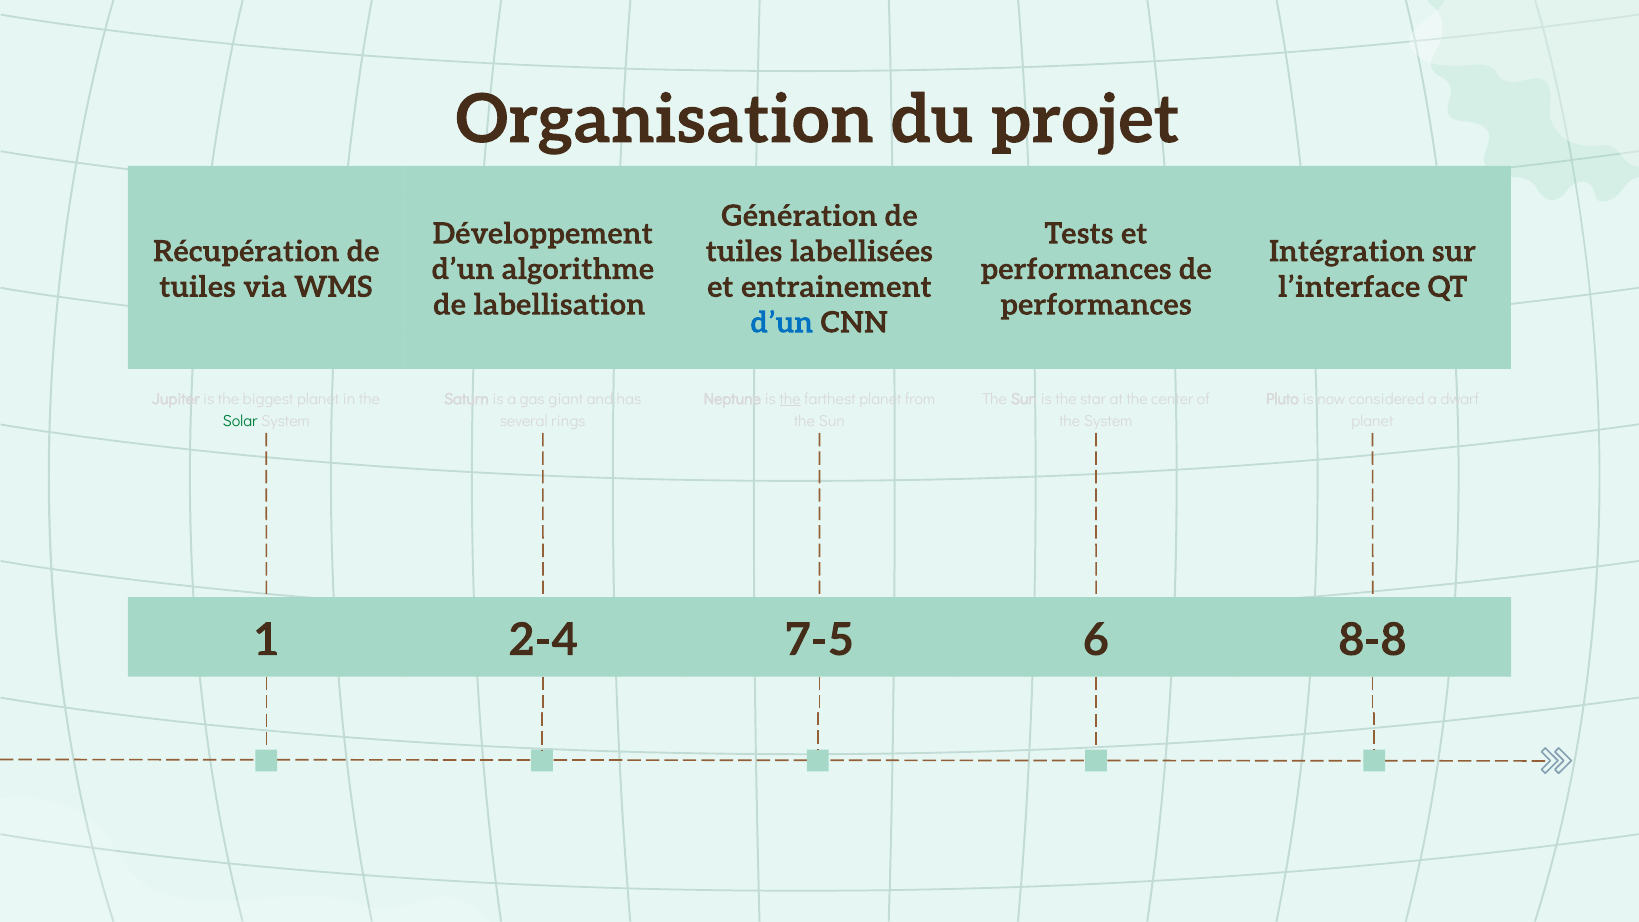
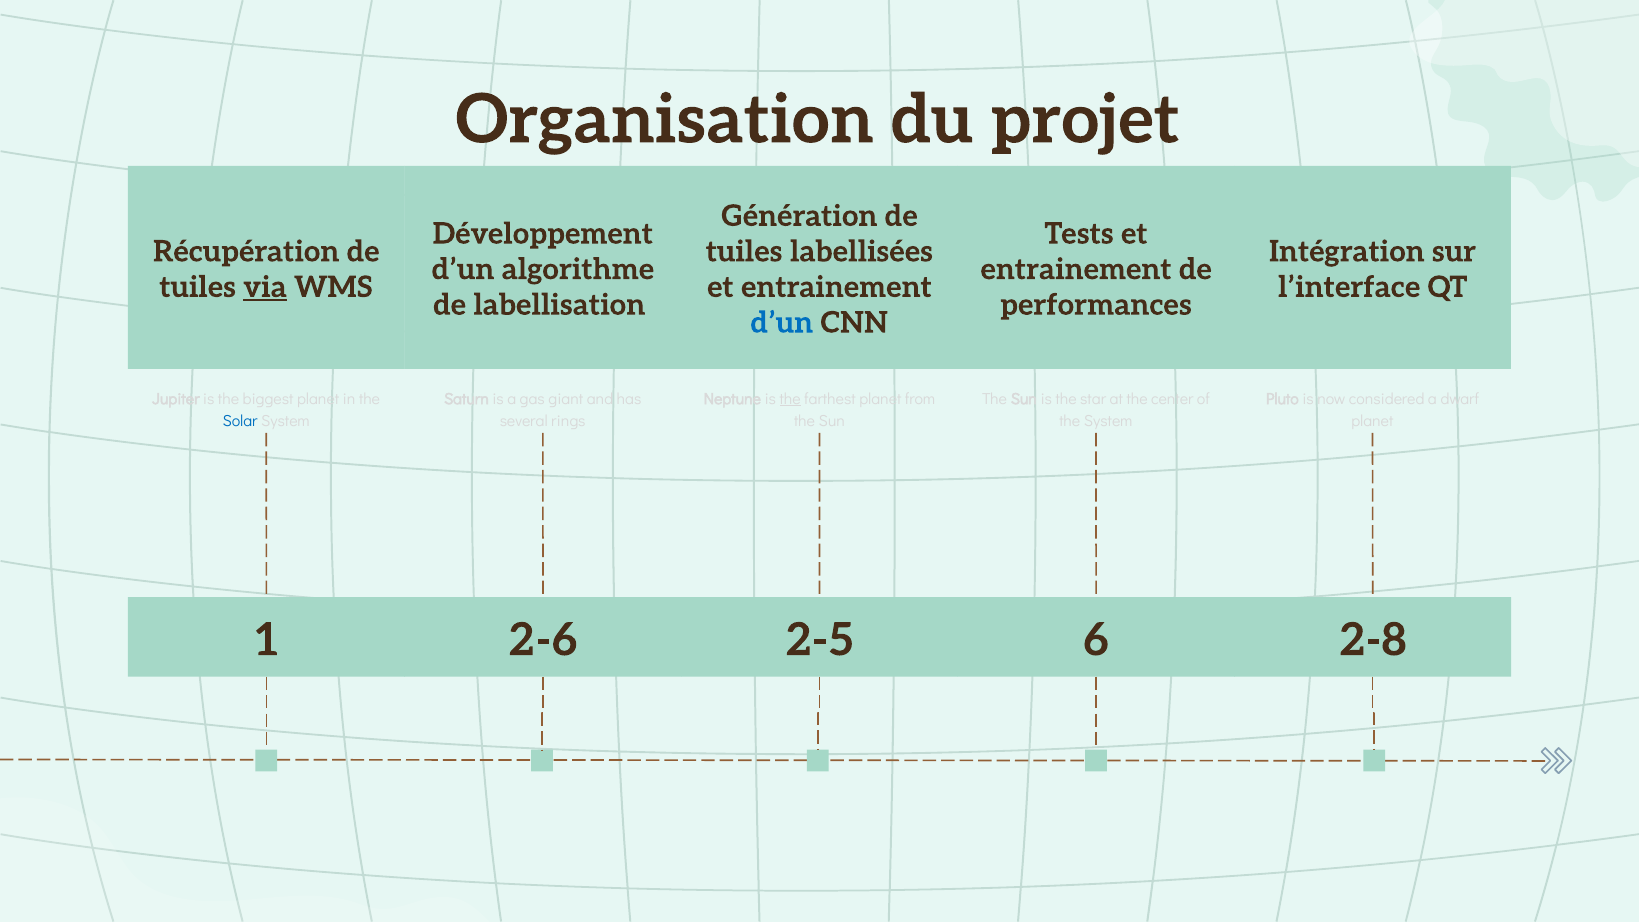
performances at (1076, 269): performances -> entrainement
via underline: none -> present
Solar colour: green -> blue
2-4: 2-4 -> 2-6
7-5: 7-5 -> 2-5
8-8: 8-8 -> 2-8
